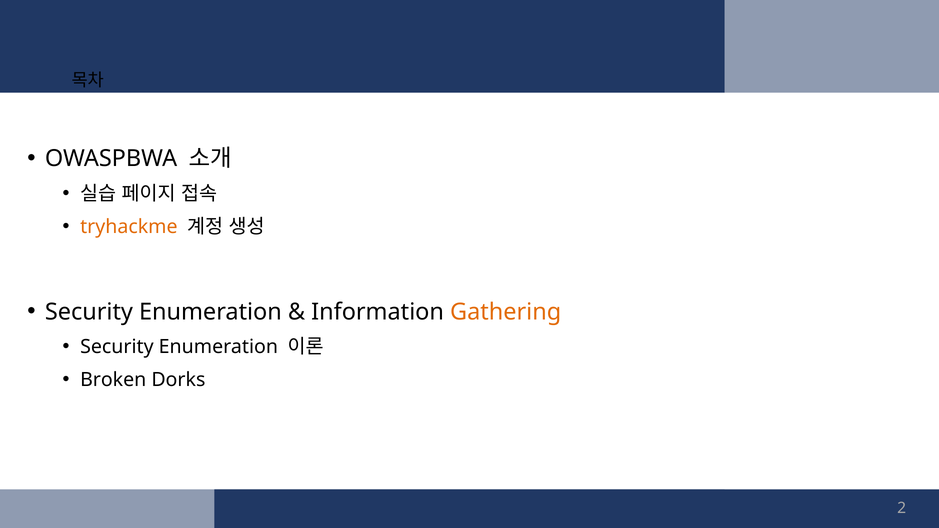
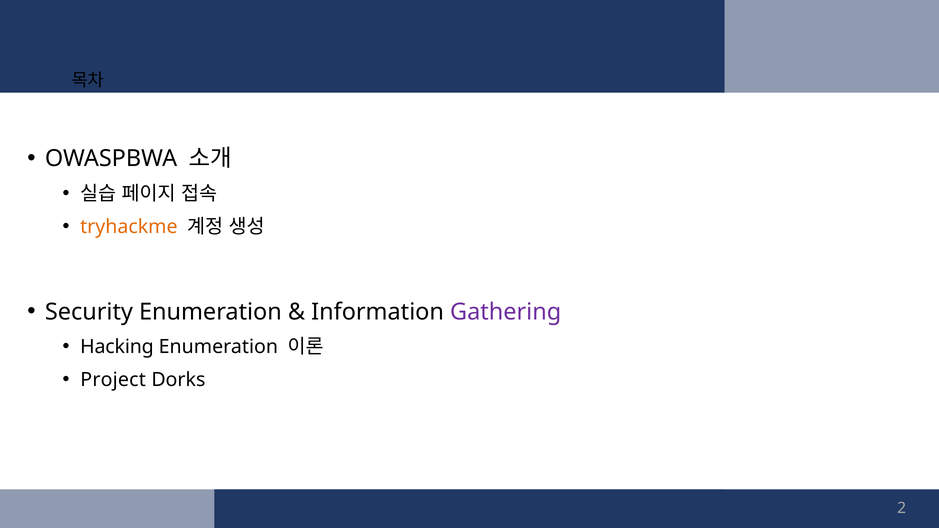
Gathering colour: orange -> purple
Security at (117, 347): Security -> Hacking
Broken: Broken -> Project
